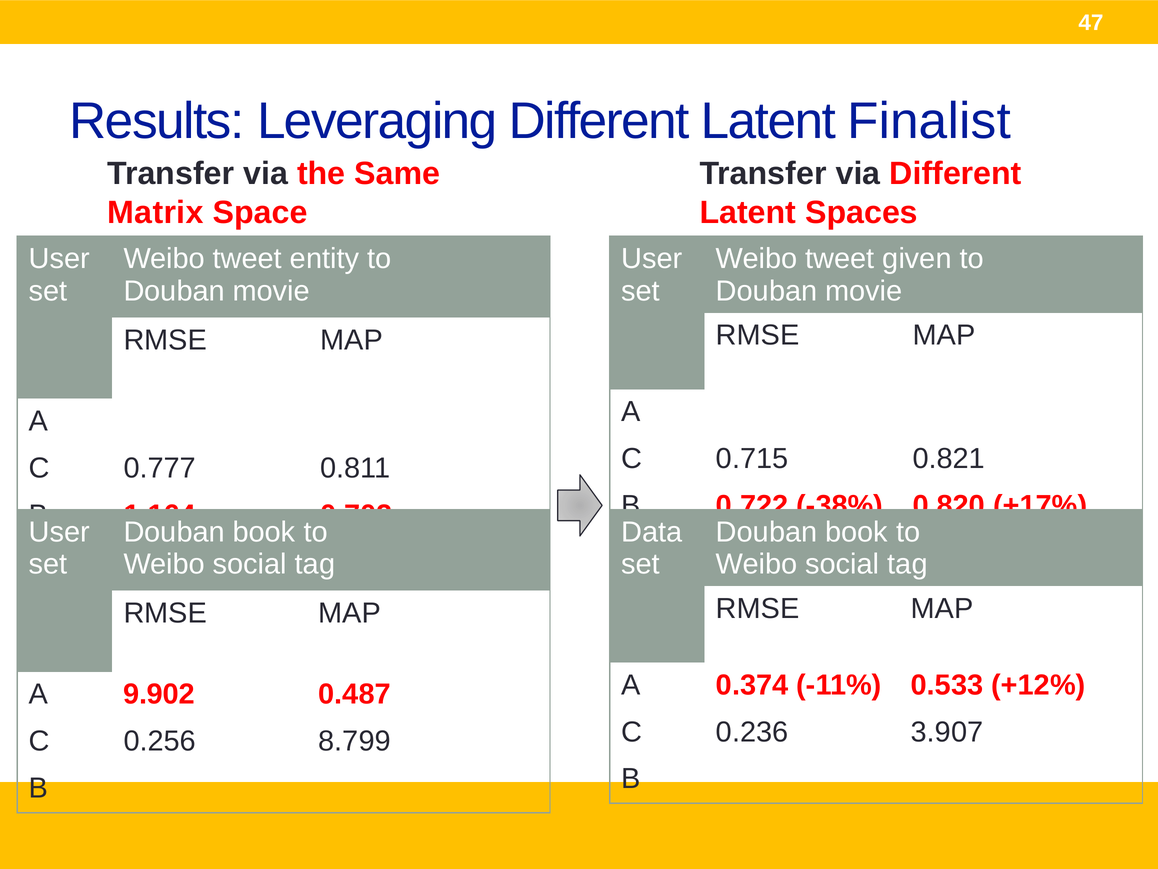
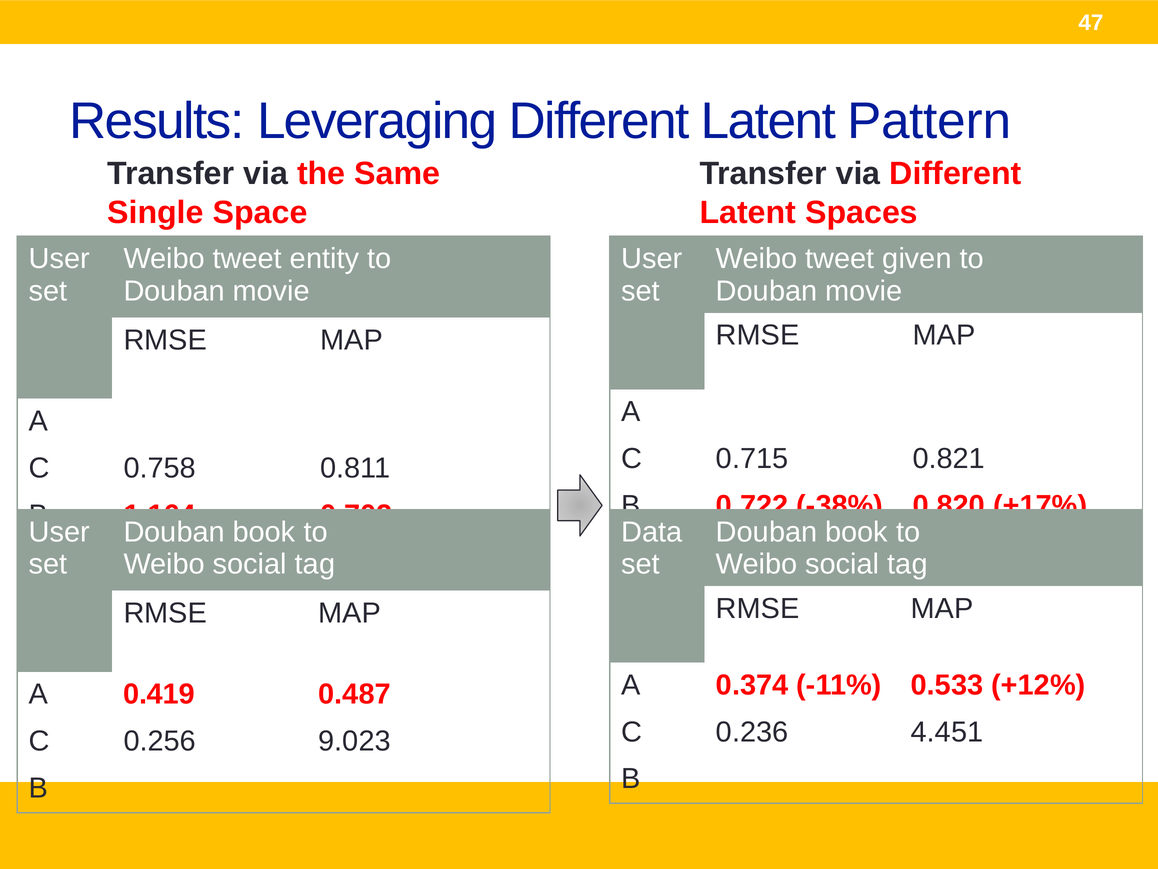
Finalist: Finalist -> Pattern
Matrix: Matrix -> Single
0.777: 0.777 -> 0.758
9.902: 9.902 -> 0.419
3.907: 3.907 -> 4.451
8.799: 8.799 -> 9.023
